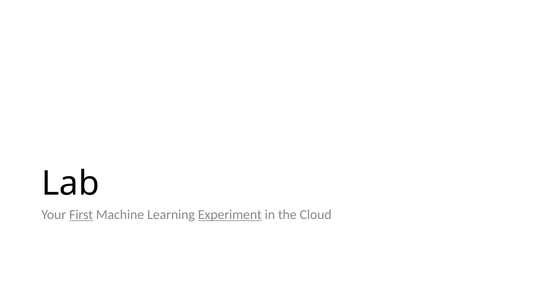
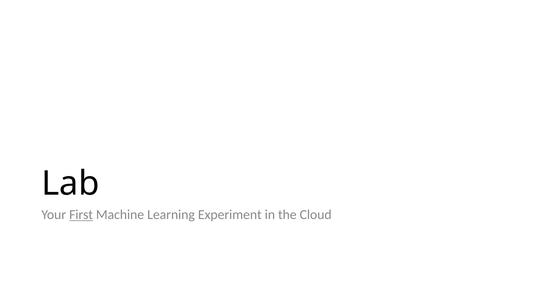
Experiment underline: present -> none
